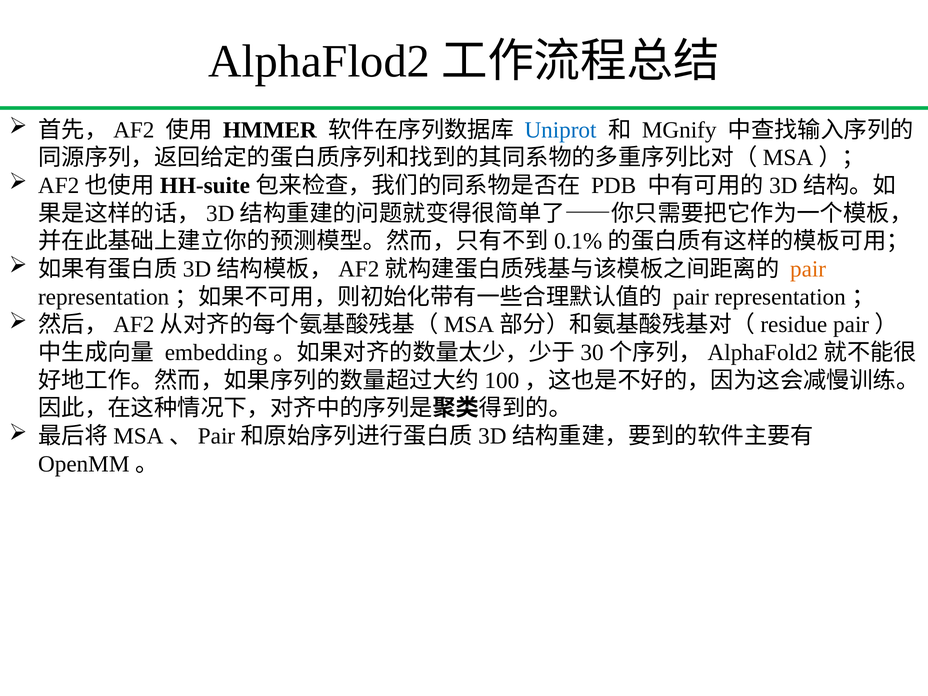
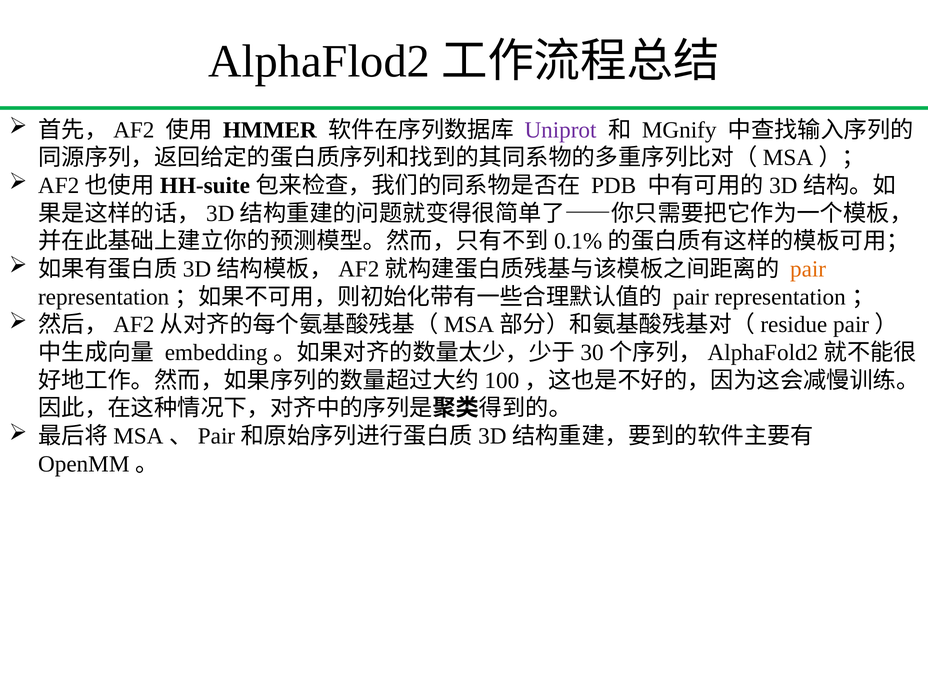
Uniprot colour: blue -> purple
